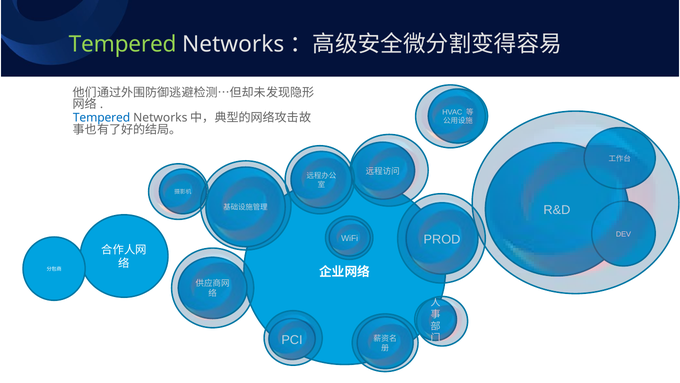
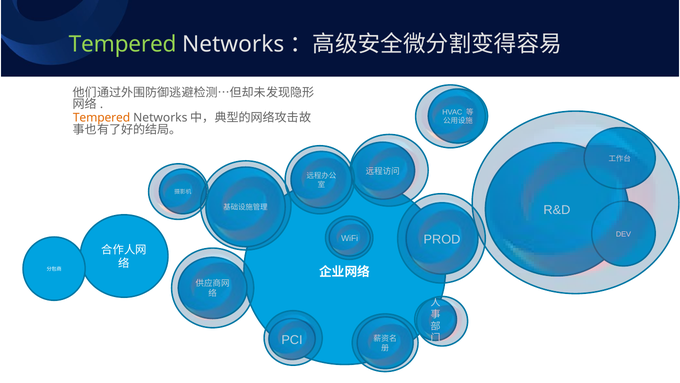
Tempered at (102, 118) colour: blue -> orange
